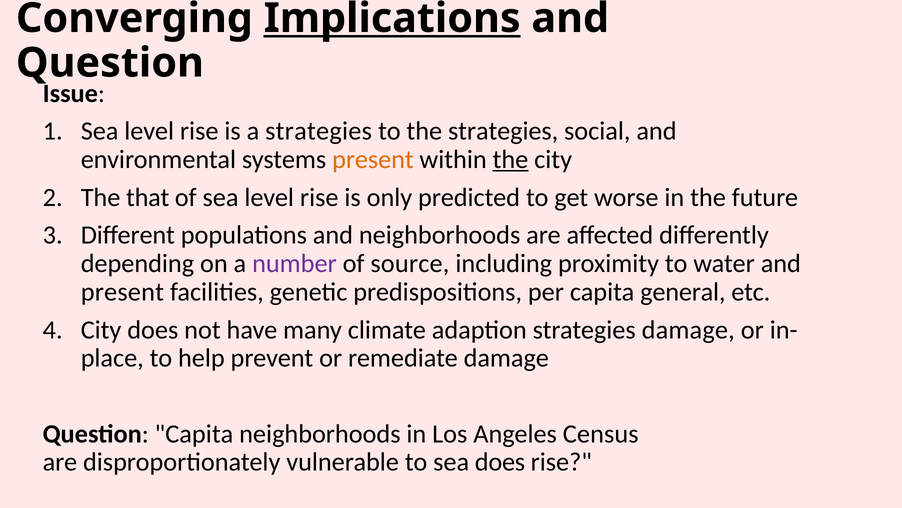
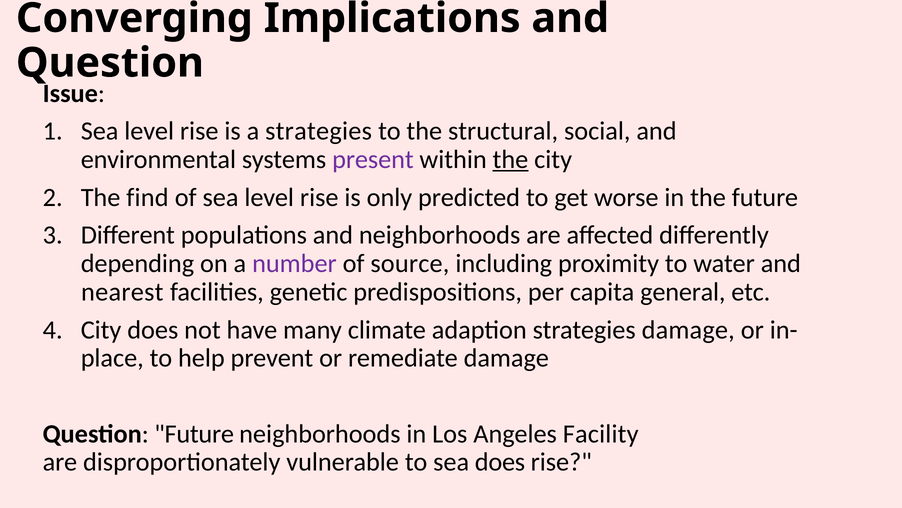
Implications underline: present -> none
the strategies: strategies -> structural
present at (373, 159) colour: orange -> purple
that: that -> find
present at (122, 292): present -> nearest
Question Capita: Capita -> Future
Census: Census -> Facility
